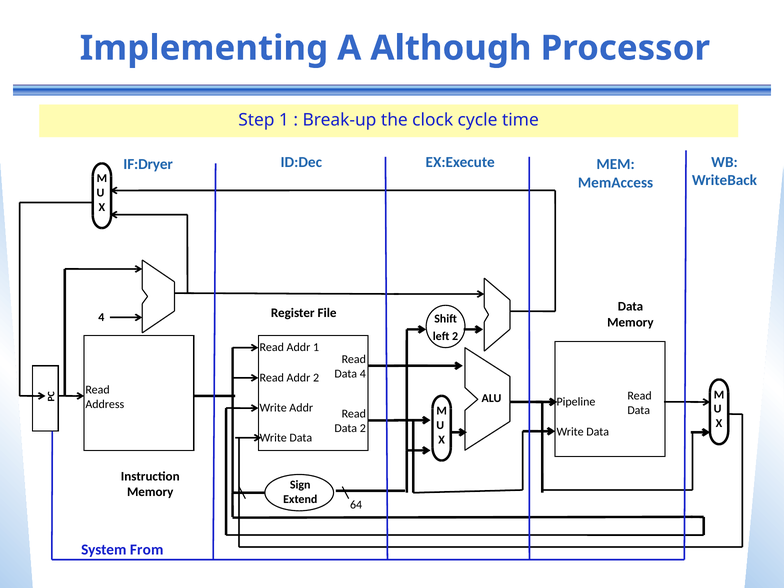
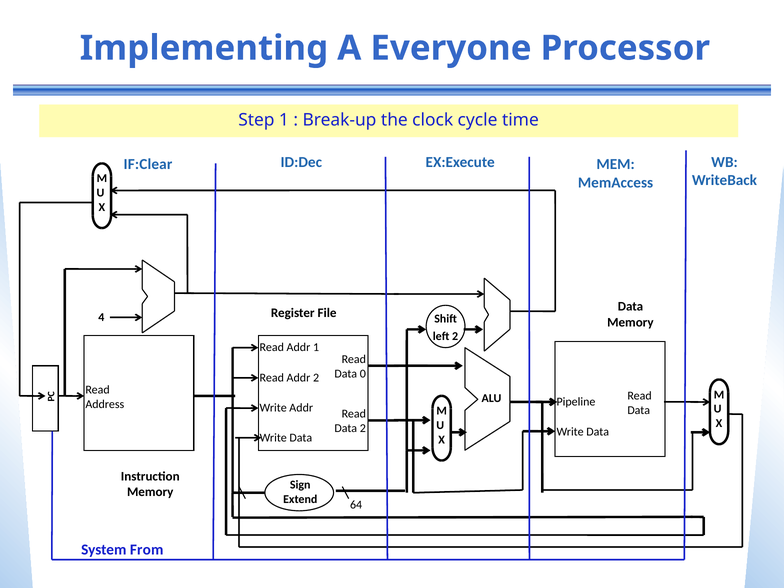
Although: Although -> Everyone
IF:Dryer: IF:Dryer -> IF:Clear
Data 4: 4 -> 0
